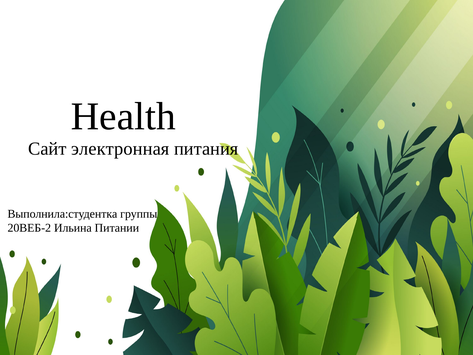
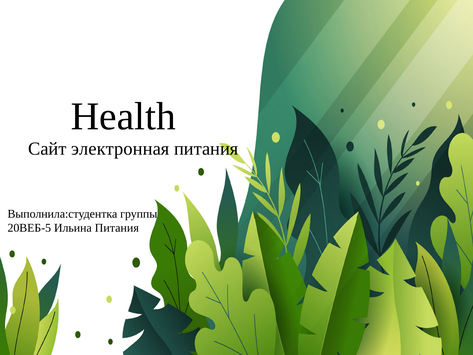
20ВЕБ-2: 20ВЕБ-2 -> 20ВЕБ-5
Ильина Питании: Питании -> Питания
